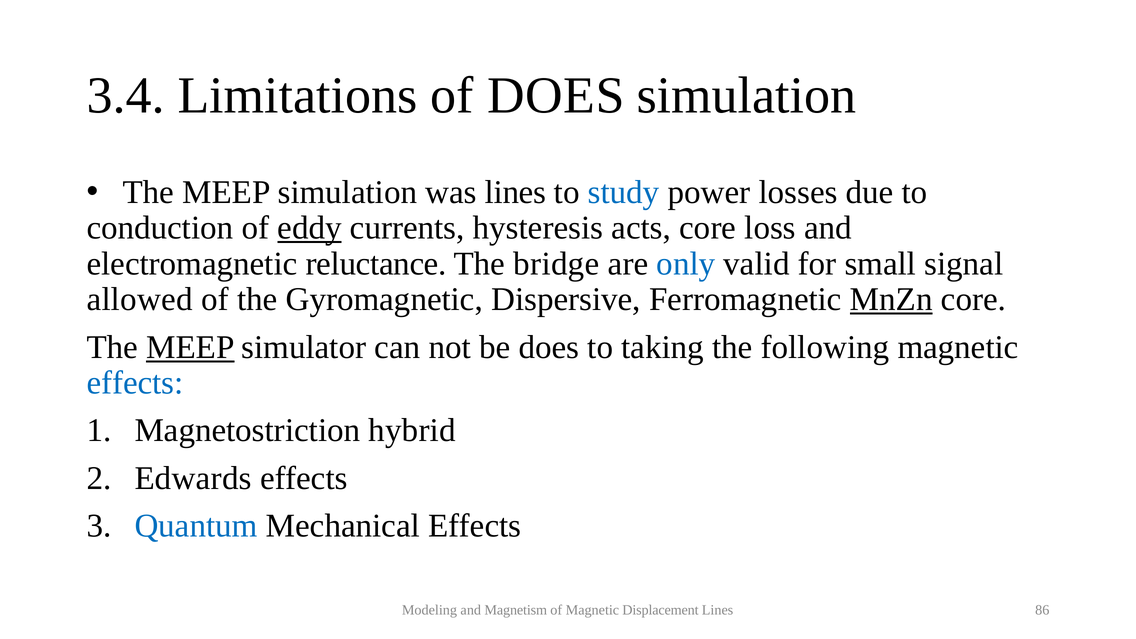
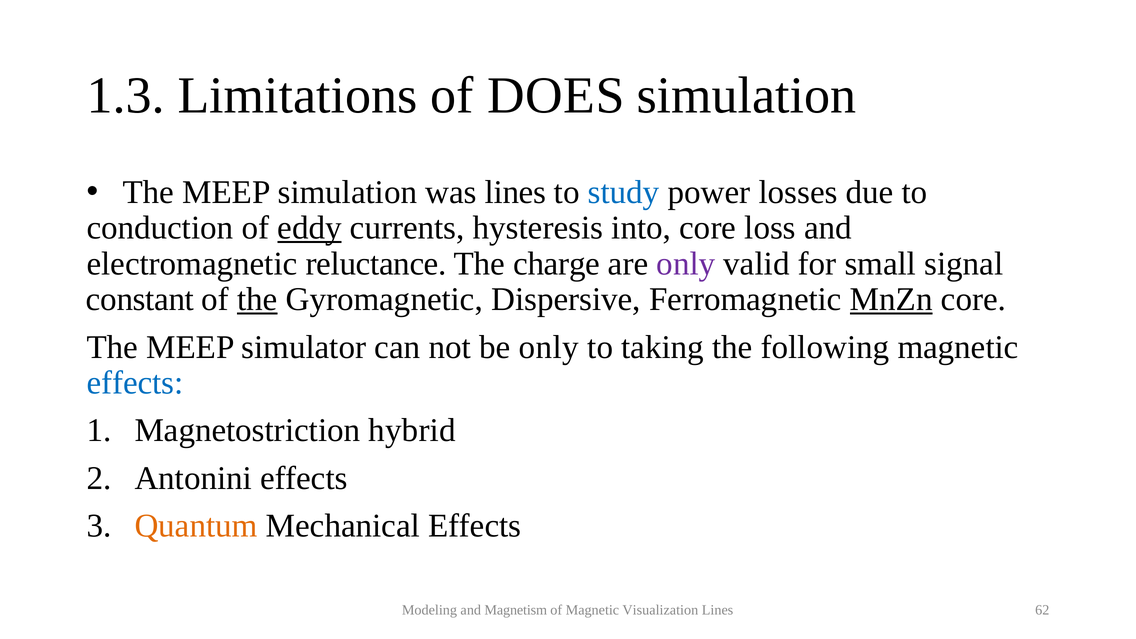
3.4: 3.4 -> 1.3
acts: acts -> into
bridge: bridge -> charge
only at (686, 264) colour: blue -> purple
allowed: allowed -> constant
the at (257, 299) underline: none -> present
MEEP at (190, 347) underline: present -> none
be does: does -> only
Edwards: Edwards -> Antonini
Quantum colour: blue -> orange
Displacement: Displacement -> Visualization
86: 86 -> 62
